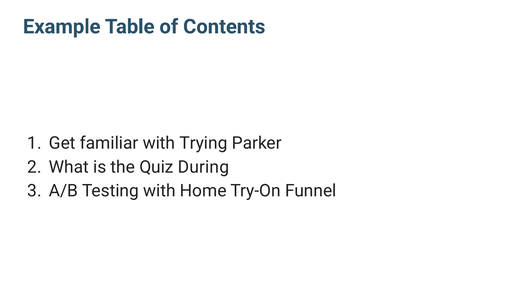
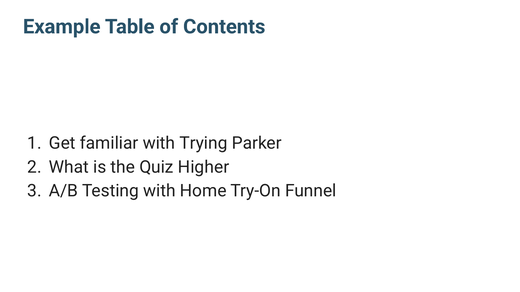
During: During -> Higher
